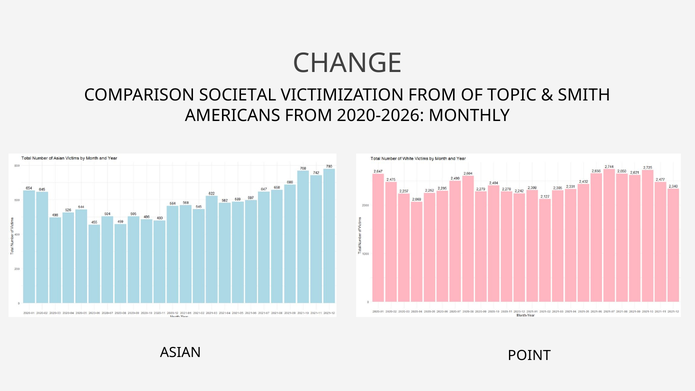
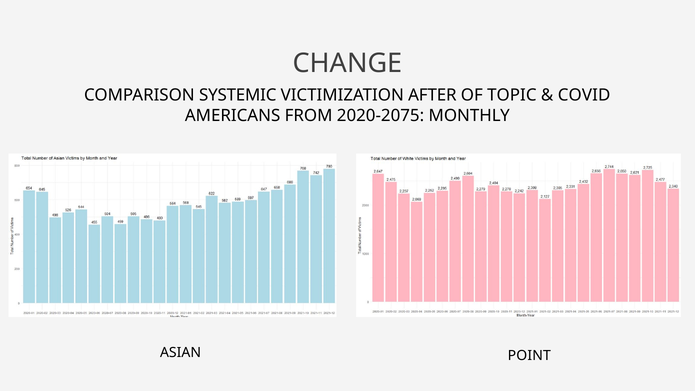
SOCIETAL: SOCIETAL -> SYSTEMIC
VICTIMIZATION FROM: FROM -> AFTER
SMITH: SMITH -> COVID
2020-2026: 2020-2026 -> 2020-2075
